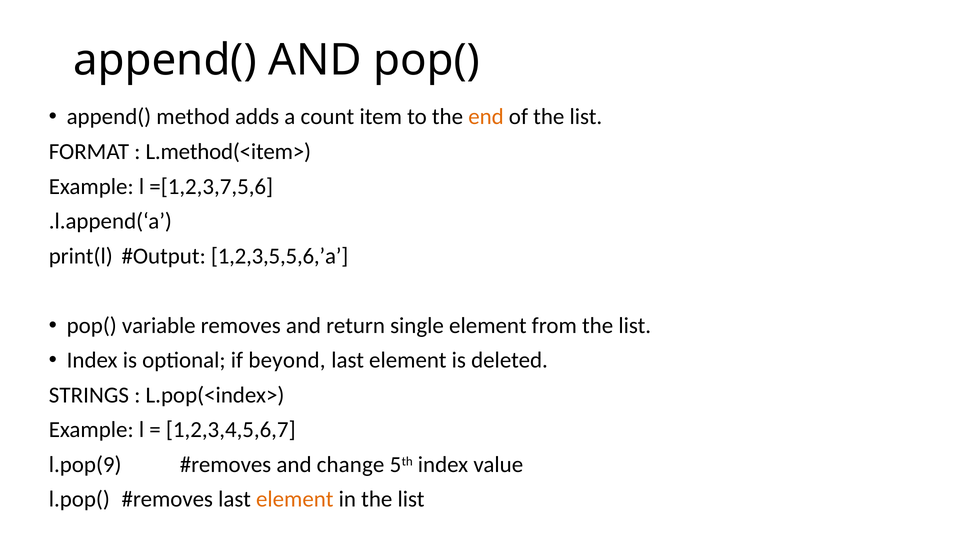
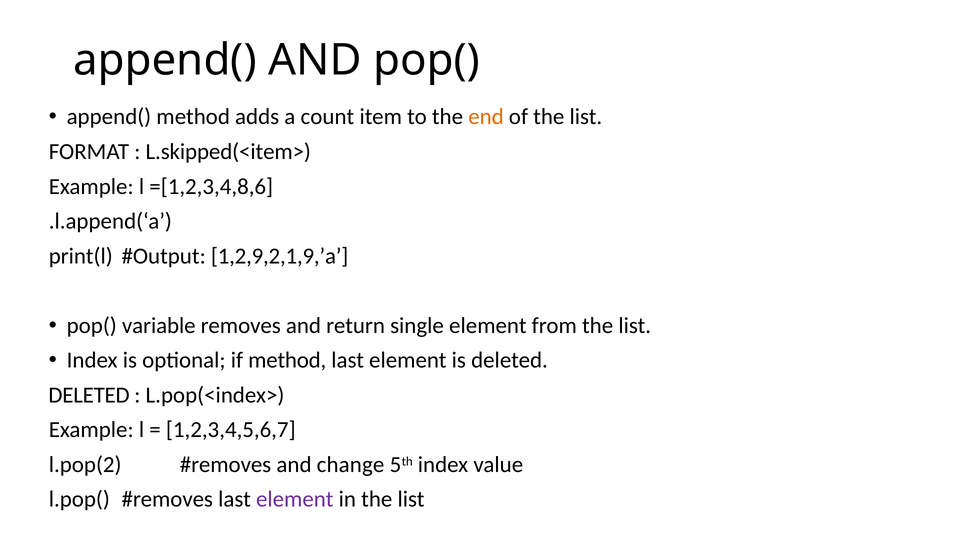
L.method(<item>: L.method(<item> -> L.skipped(<item>
=[1,2,3,7,5,6: =[1,2,3,7,5,6 -> =[1,2,3,4,8,6
1,2,3,5,5,6,’a: 1,2,3,5,5,6,’a -> 1,2,9,2,1,9,’a
if beyond: beyond -> method
STRINGS at (89, 395): STRINGS -> DELETED
l.pop(9: l.pop(9 -> l.pop(2
element at (295, 499) colour: orange -> purple
